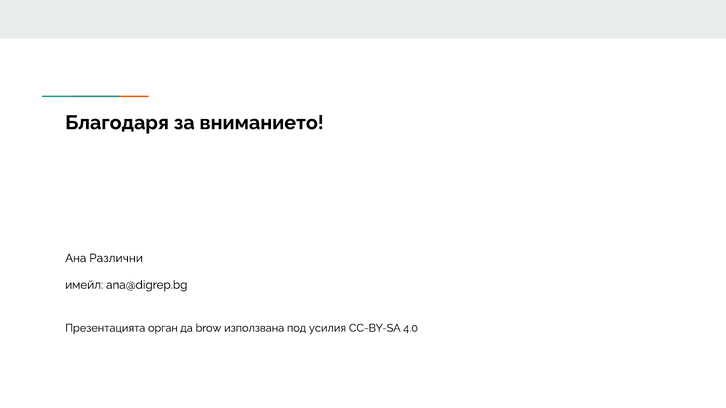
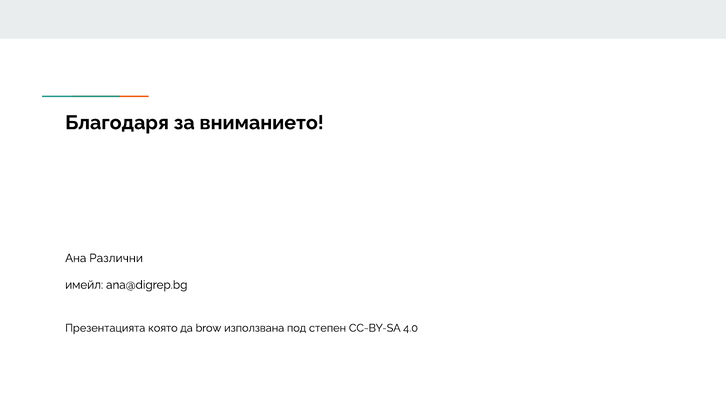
орган: орган -> която
усилия: усилия -> степен
